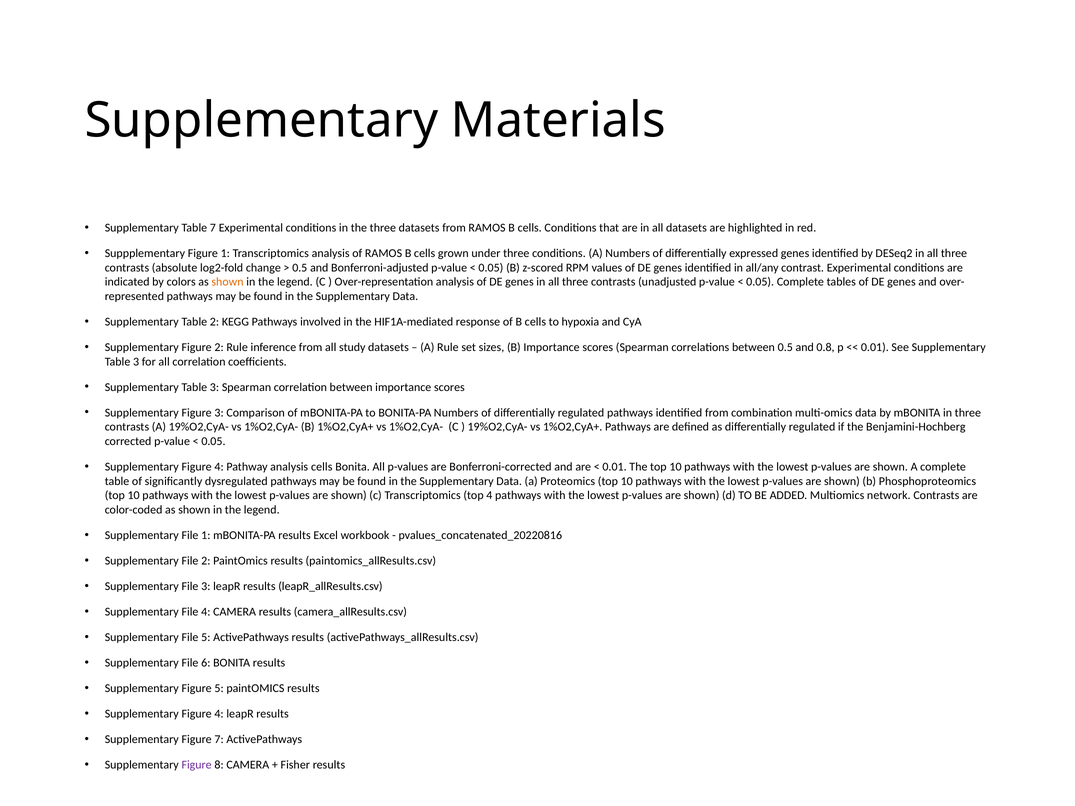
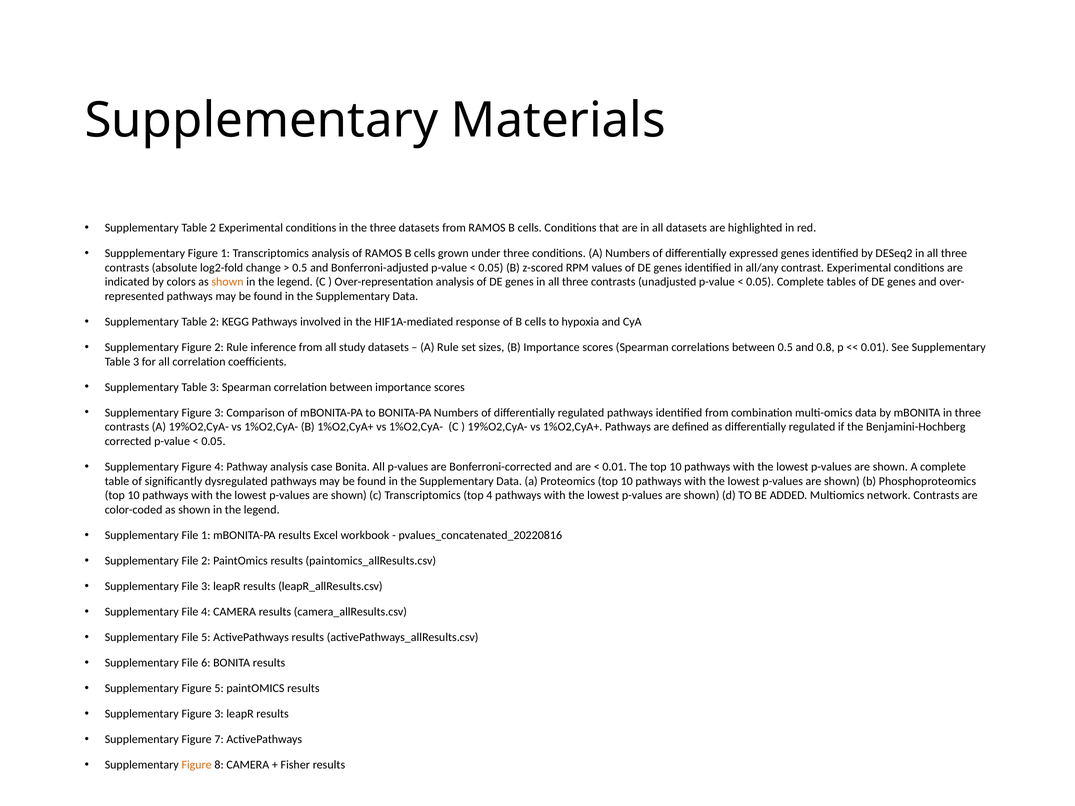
7 at (213, 228): 7 -> 2
analysis cells: cells -> case
4 at (219, 714): 4 -> 3
Figure at (197, 765) colour: purple -> orange
